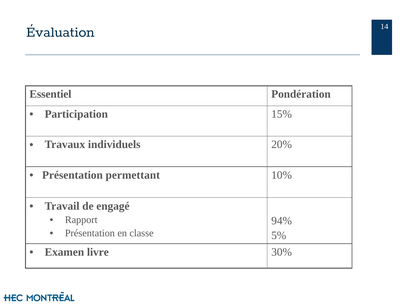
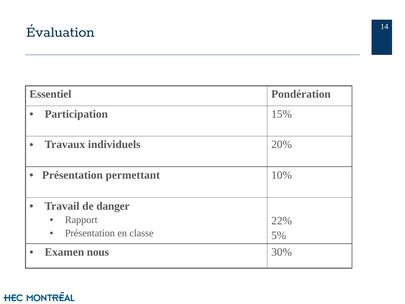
engagé: engagé -> danger
94%: 94% -> 22%
livre: livre -> nous
